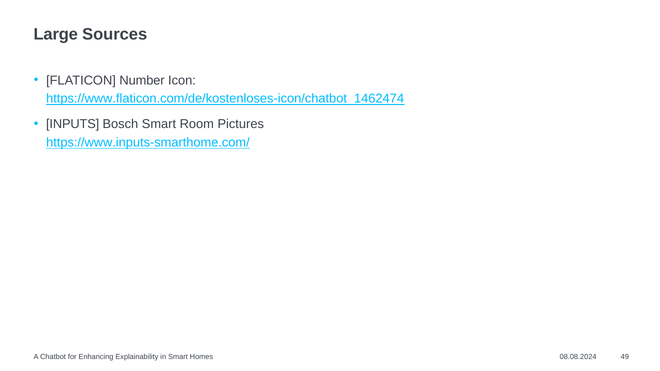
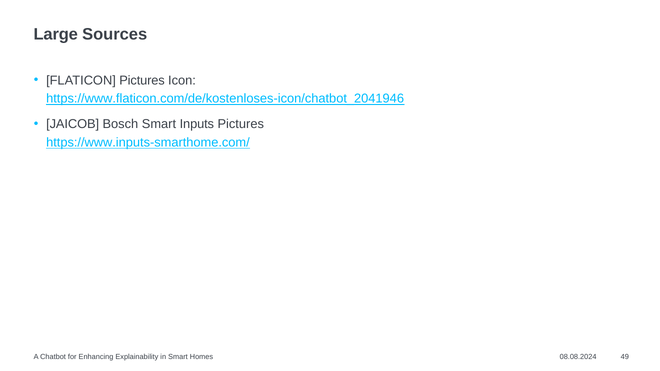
FLATICON Number: Number -> Pictures
https://www.flaticon.com/de/kostenloses-icon/chatbot_1462474: https://www.flaticon.com/de/kostenloses-icon/chatbot_1462474 -> https://www.flaticon.com/de/kostenloses-icon/chatbot_2041946
INPUTS: INPUTS -> JAICOB
Room: Room -> Inputs
